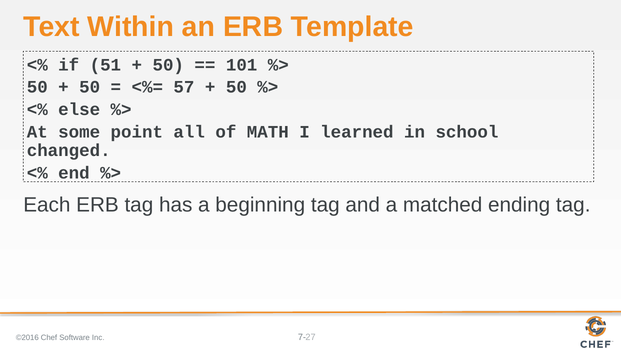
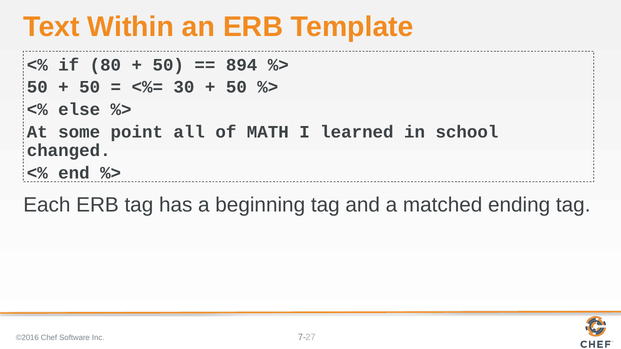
51: 51 -> 80
101: 101 -> 894
57: 57 -> 30
